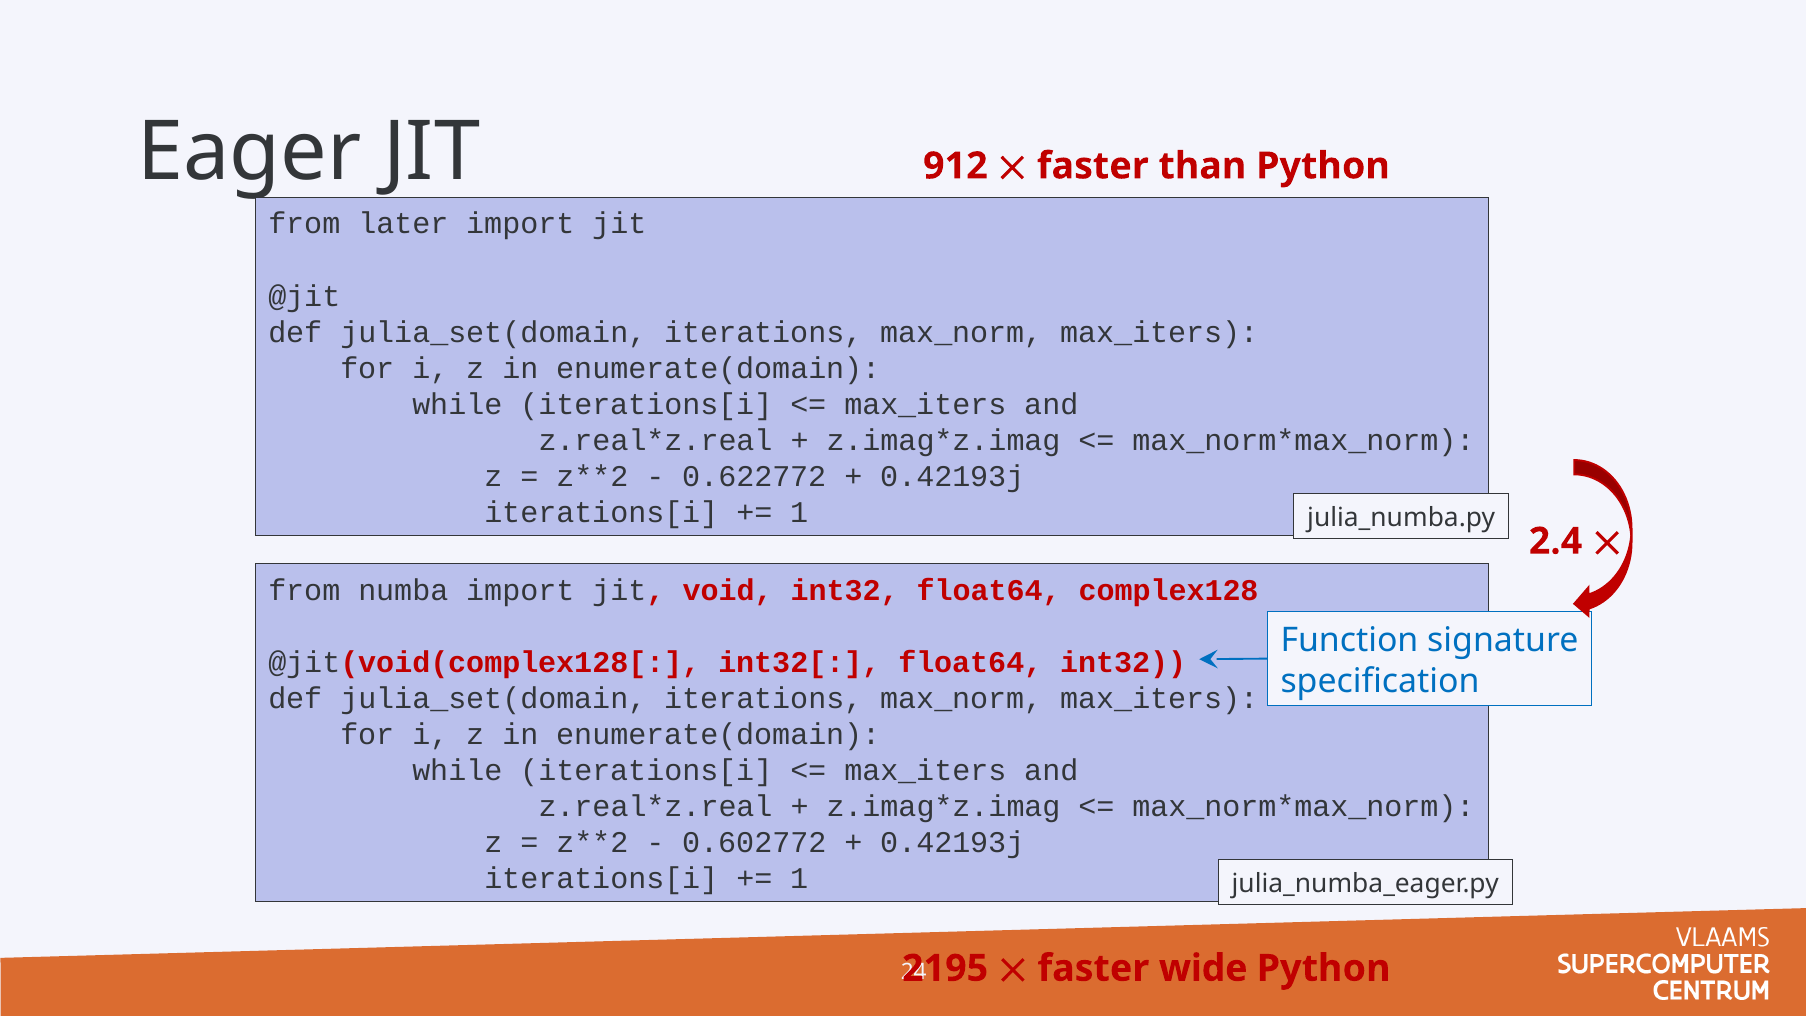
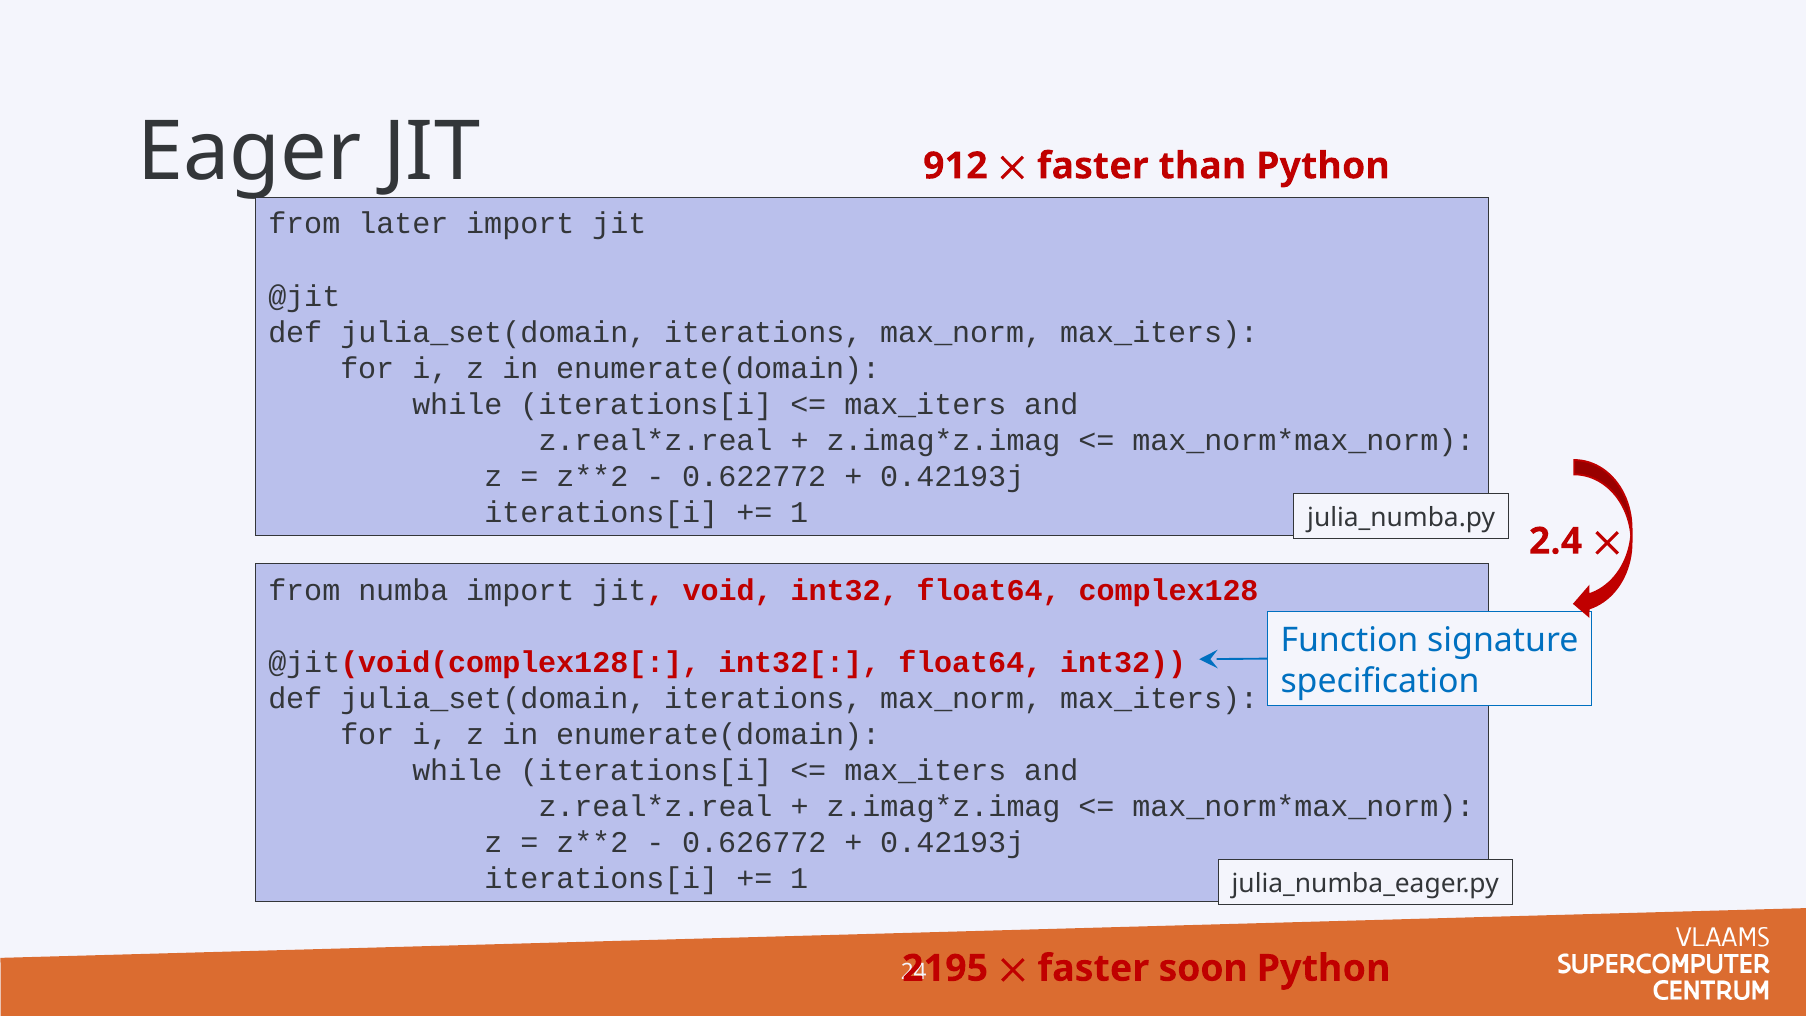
0.602772: 0.602772 -> 0.626772
wide: wide -> soon
